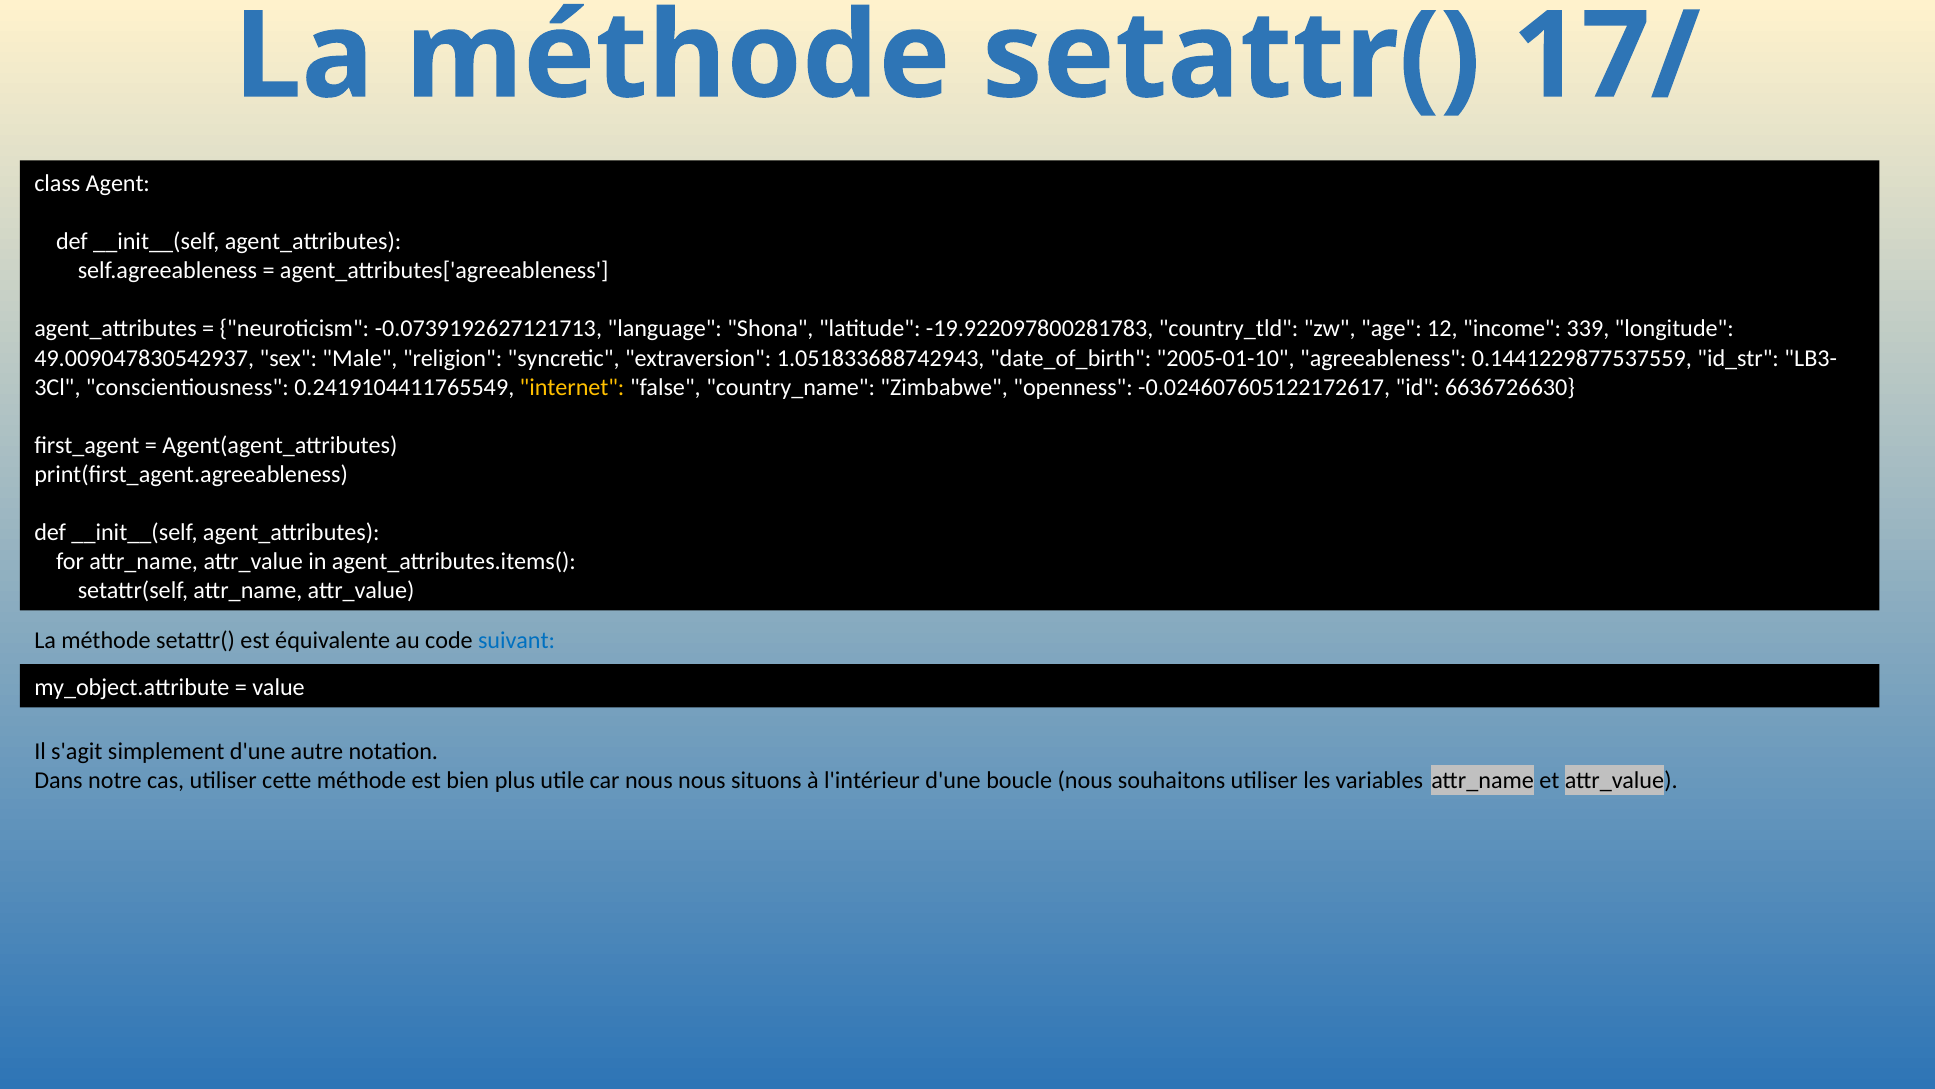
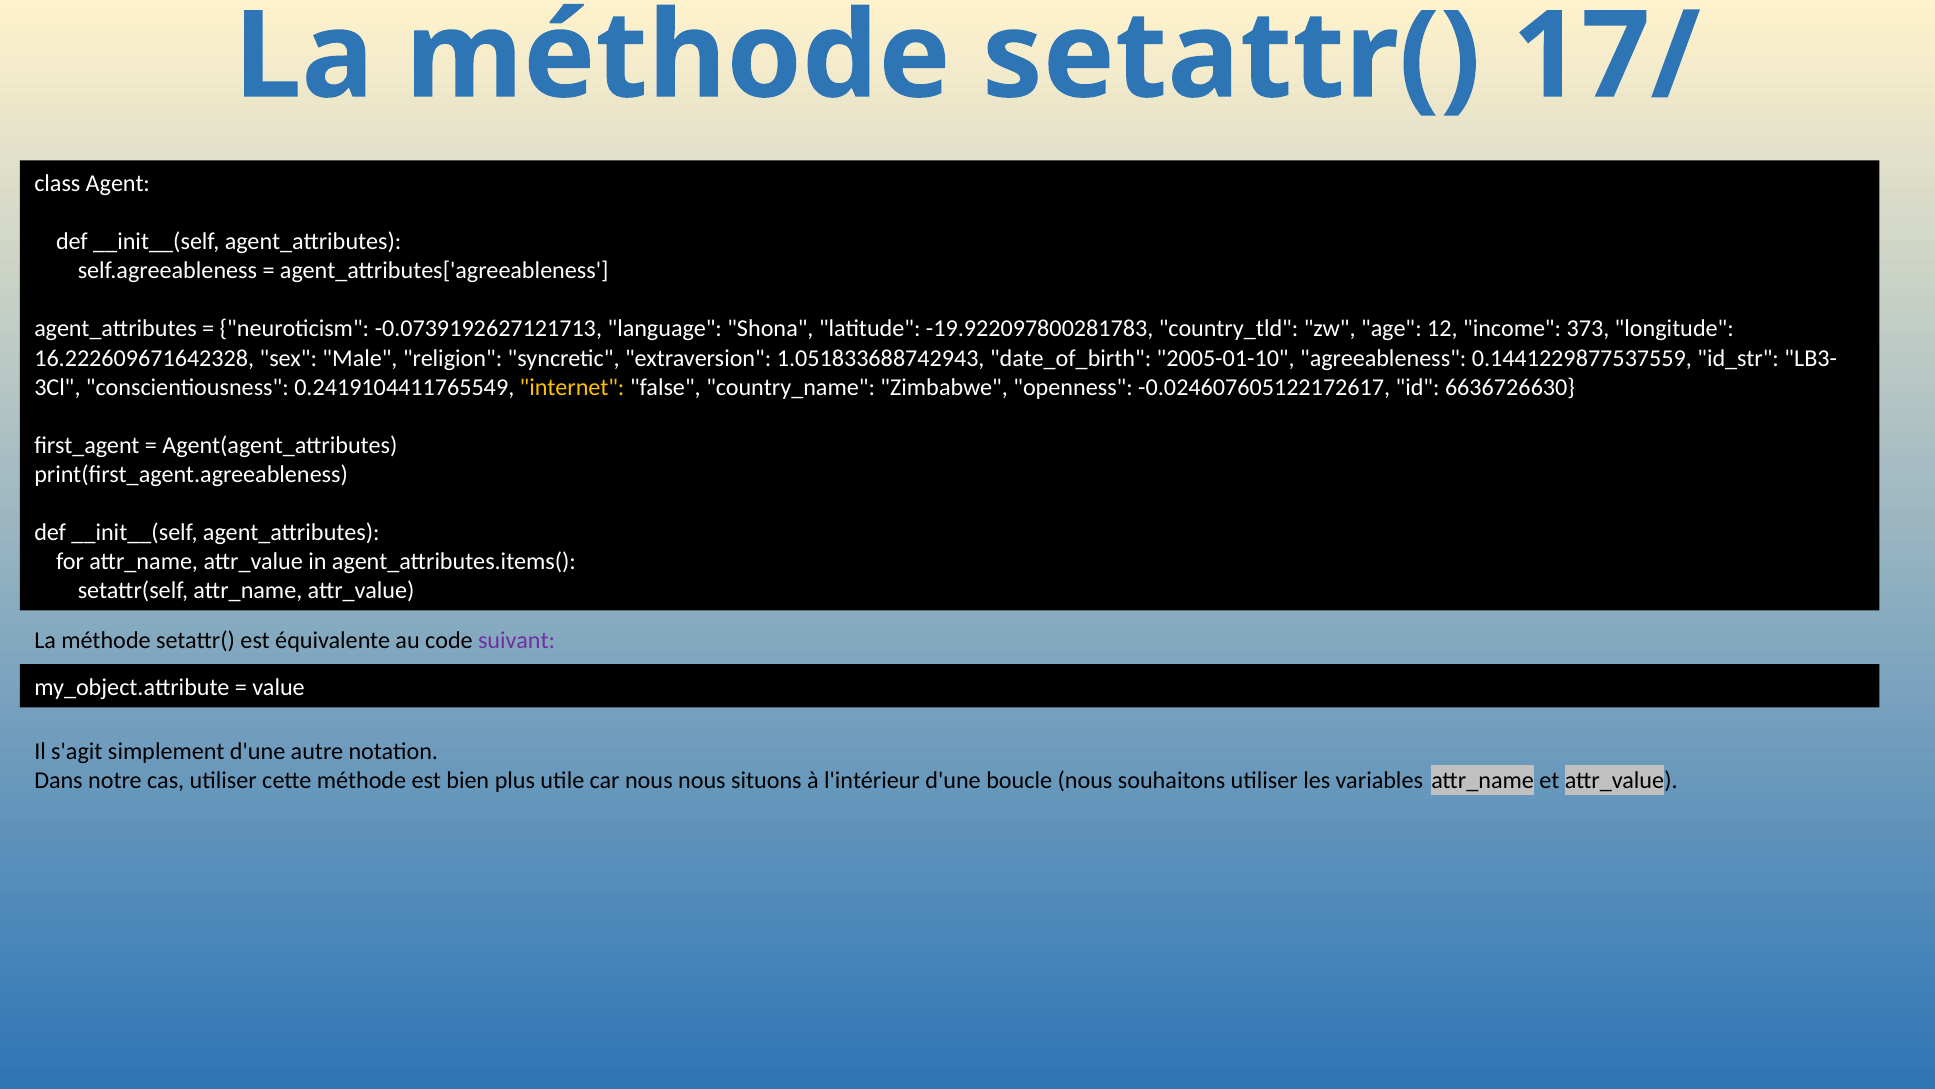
339: 339 -> 373
49.009047830542937: 49.009047830542937 -> 16.222609671642328
suivant colour: blue -> purple
